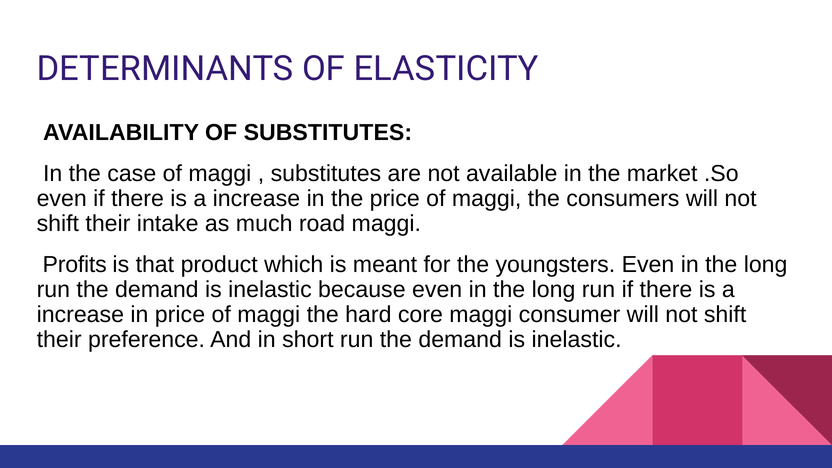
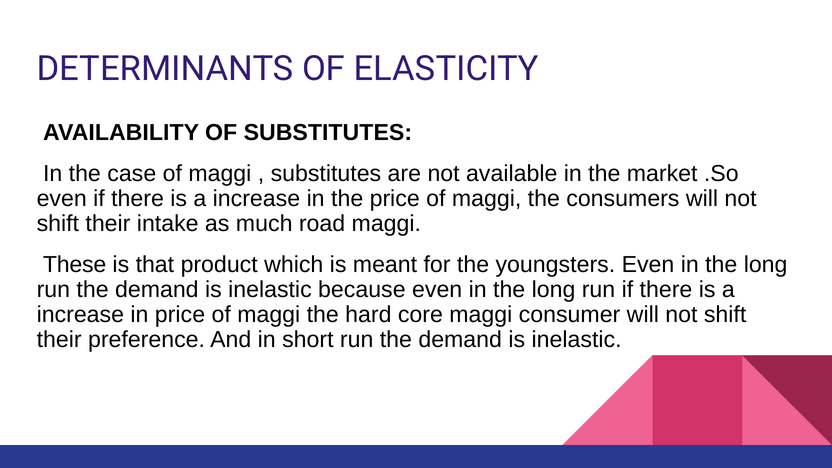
Profits: Profits -> These
